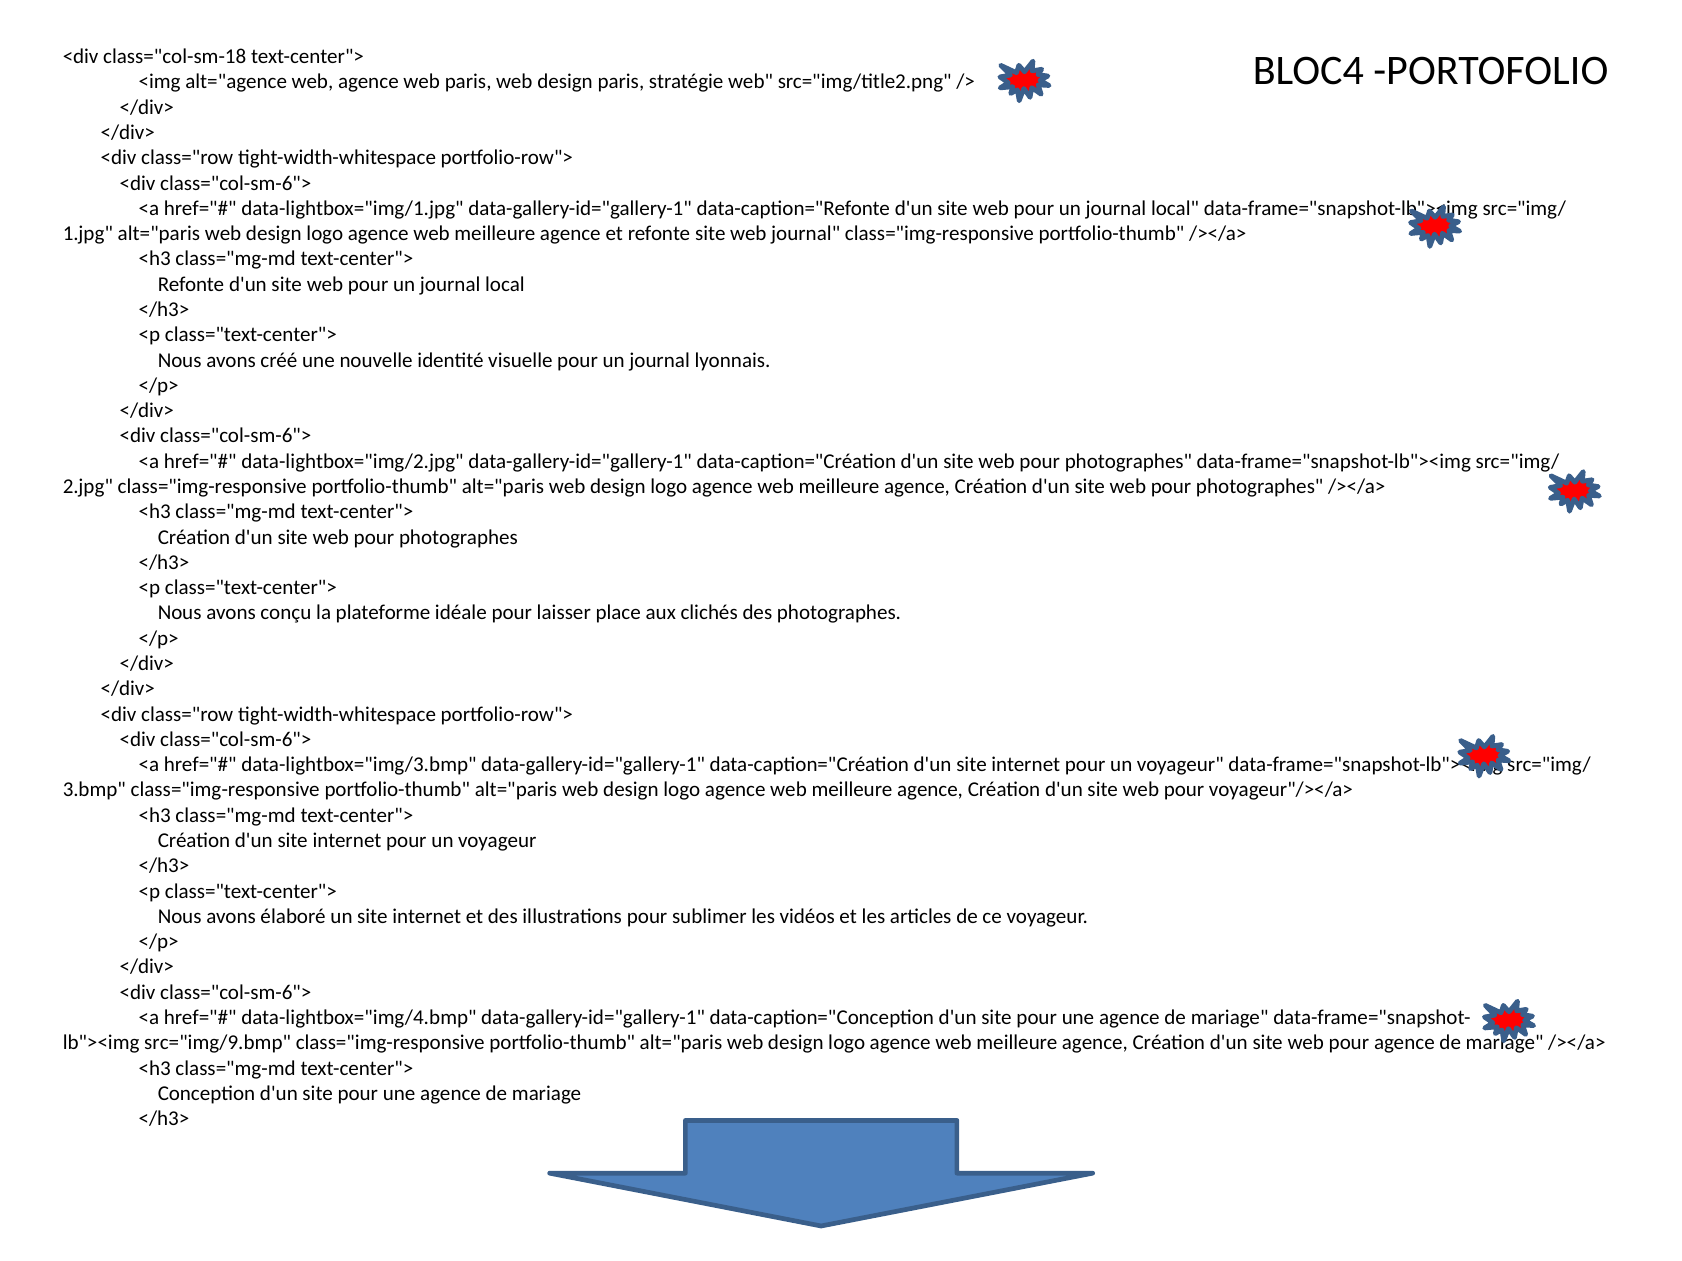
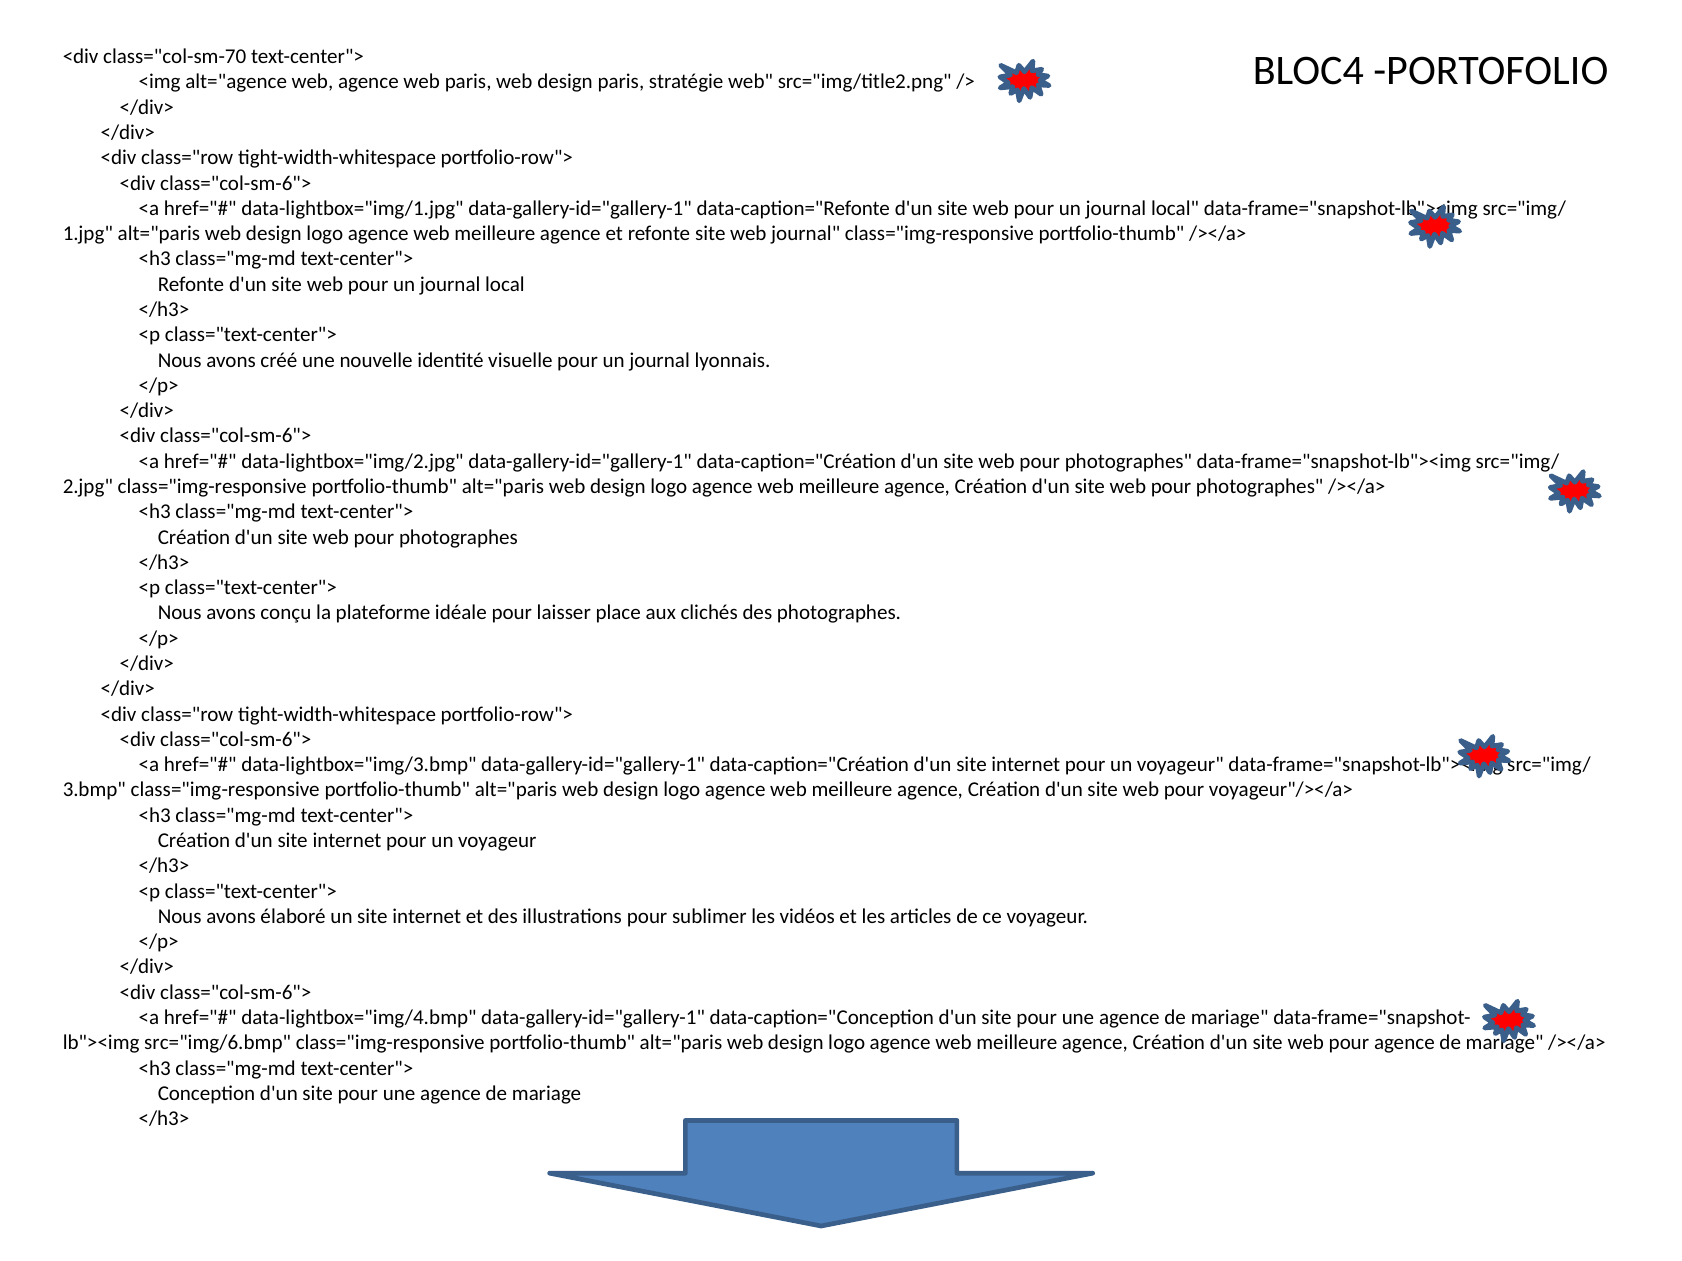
class="col-sm-18: class="col-sm-18 -> class="col-sm-70
src="img/9.bmp: src="img/9.bmp -> src="img/6.bmp
